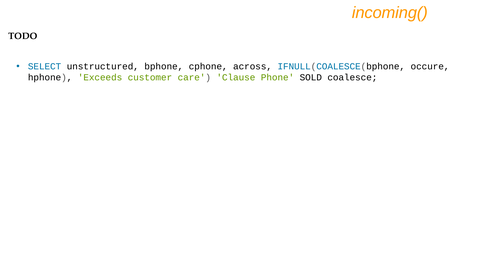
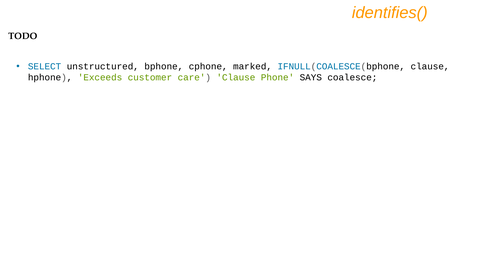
incoming(: incoming( -> identifies(
across: across -> marked
IFNULL(COALESCE(bphone occure: occure -> clause
SOLD: SOLD -> SAYS
